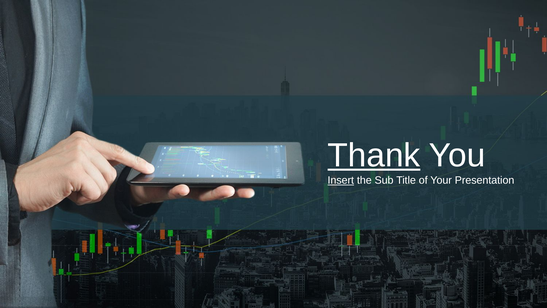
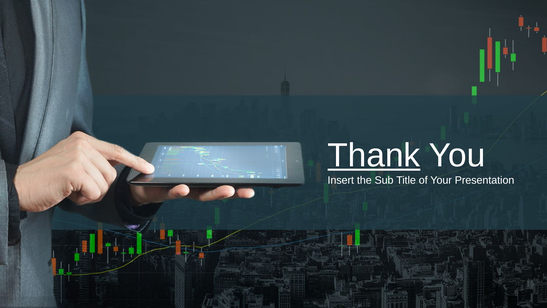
Insert underline: present -> none
